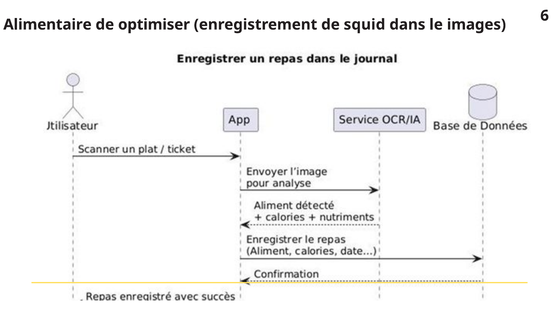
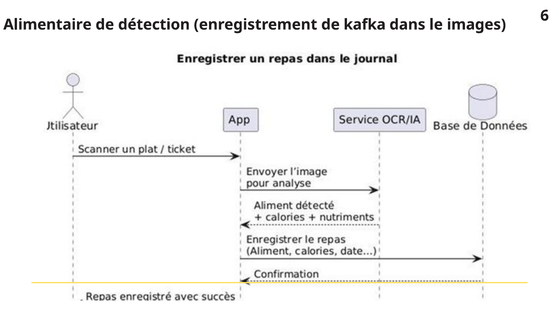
optimiser: optimiser -> détection
squid: squid -> kafka
